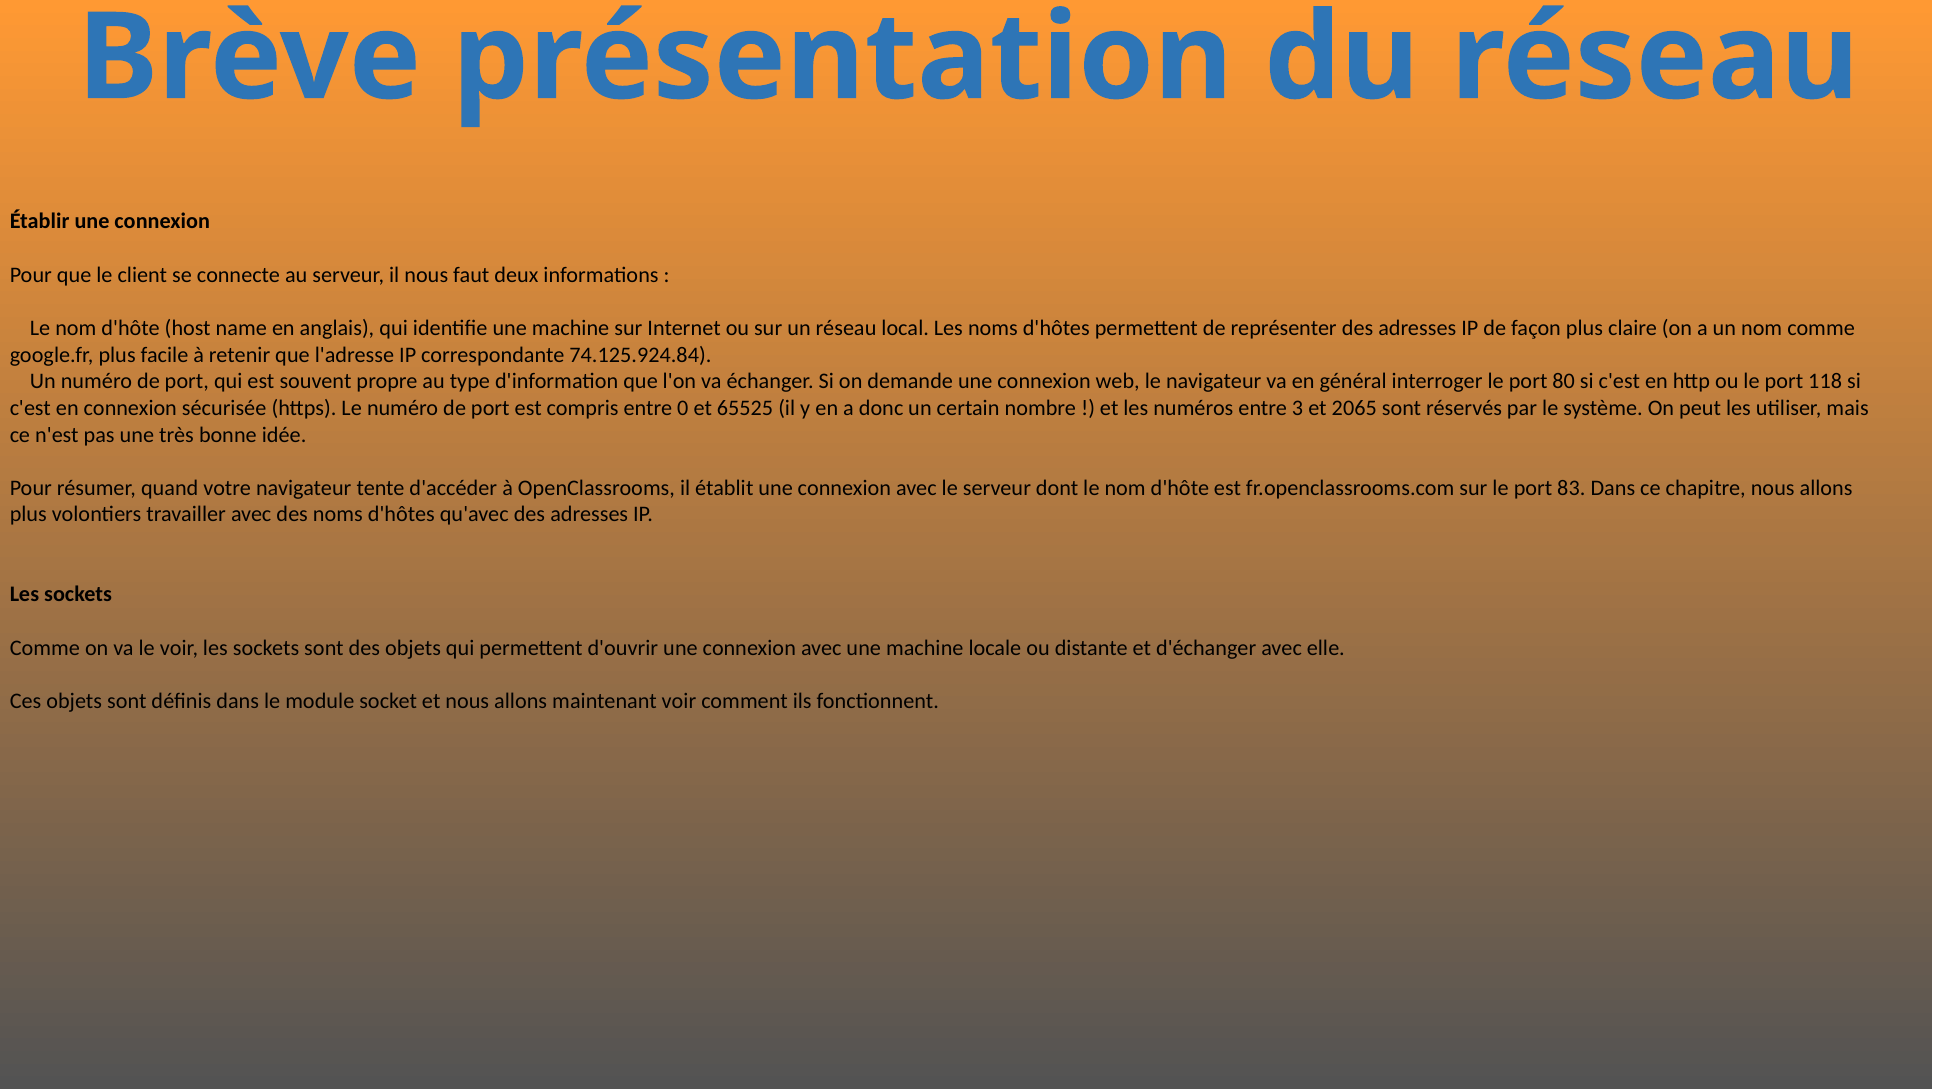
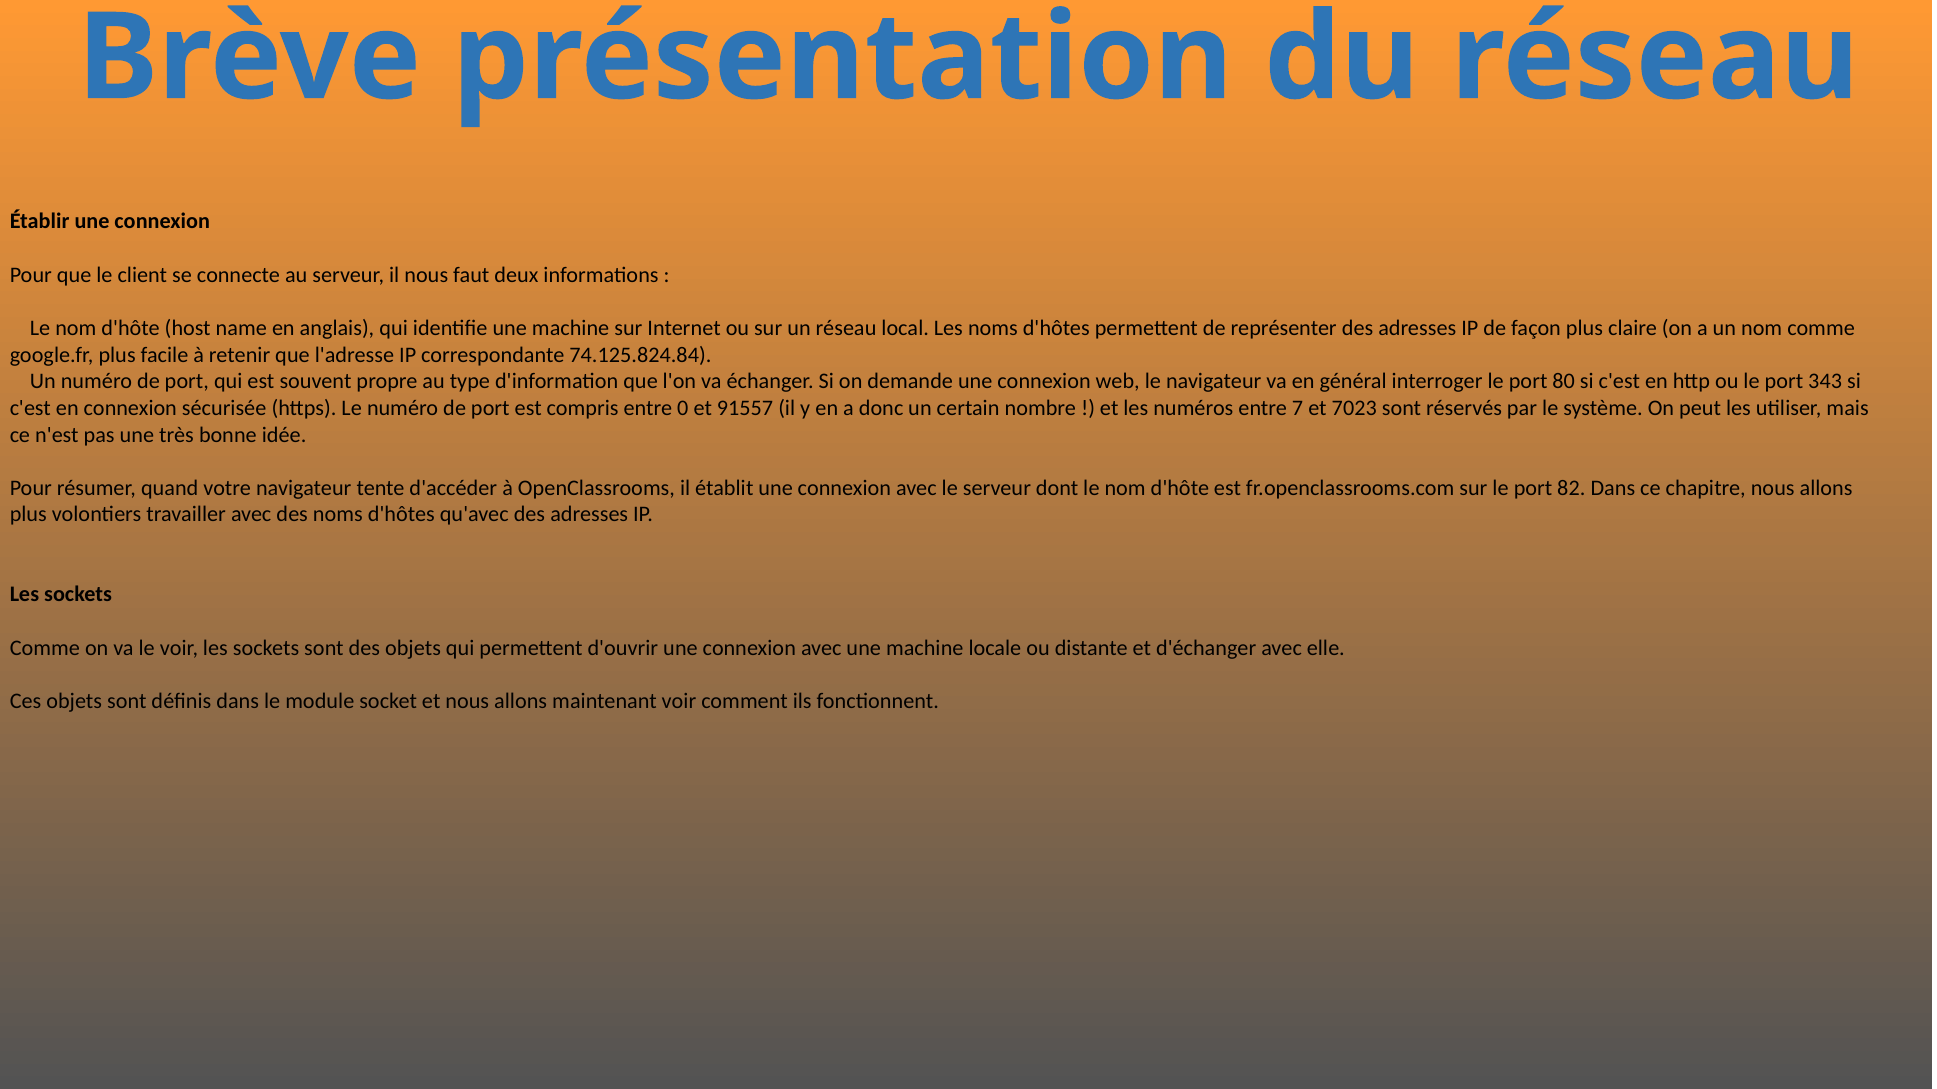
74.125.924.84: 74.125.924.84 -> 74.125.824.84
118: 118 -> 343
65525: 65525 -> 91557
3: 3 -> 7
2065: 2065 -> 7023
83: 83 -> 82
